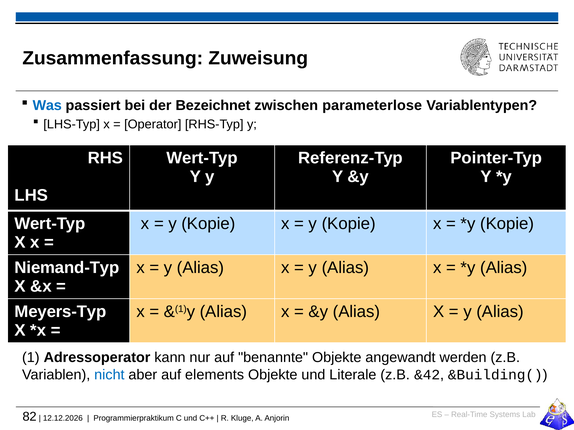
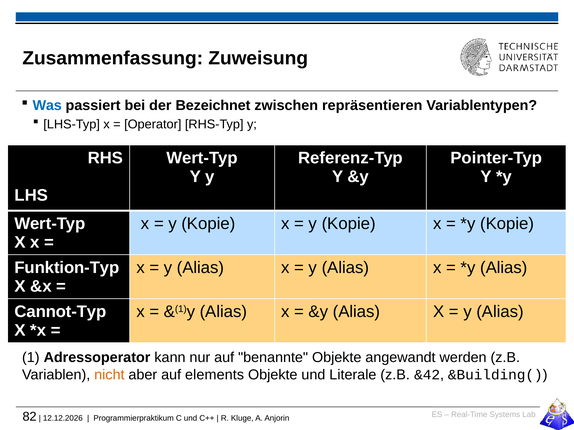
parameterlose: parameterlose -> repräsentieren
Niemand-Typ: Niemand-Typ -> Funktion-Typ
Meyers-Typ: Meyers-Typ -> Cannot-Typ
nicht colour: blue -> orange
